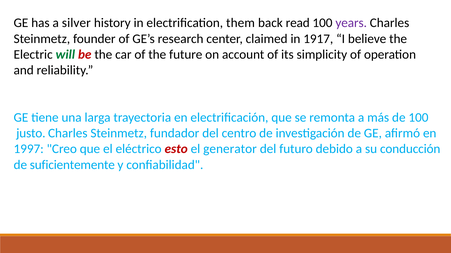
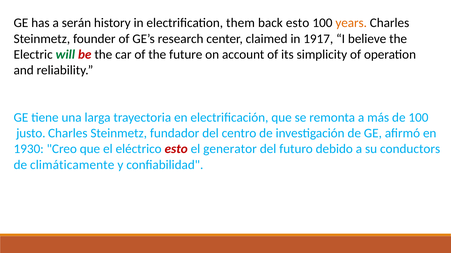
silver: silver -> serán
back read: read -> esto
years colour: purple -> orange
1997: 1997 -> 1930
conducción: conducción -> conductors
suficientemente: suficientemente -> climáticamente
